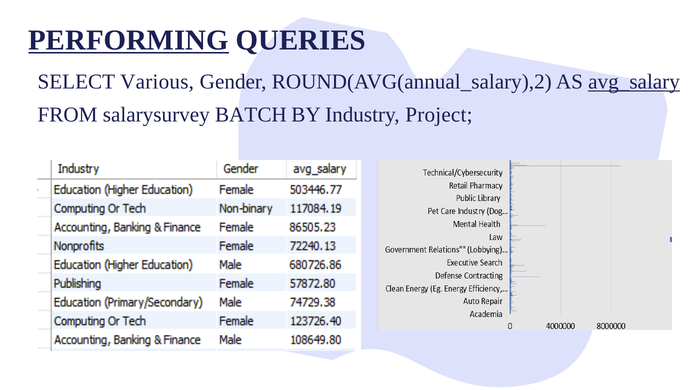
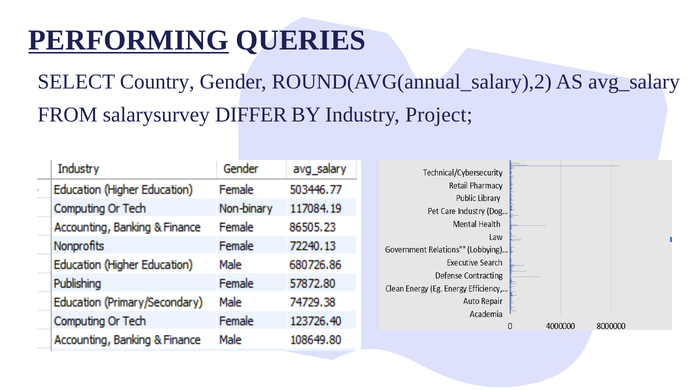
Various: Various -> Country
avg_salary underline: present -> none
BATCH: BATCH -> DIFFER
